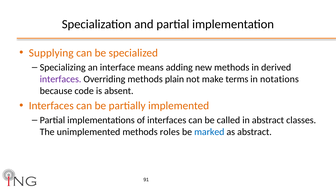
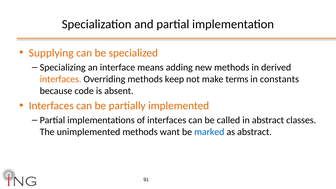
interfaces at (61, 79) colour: purple -> orange
plain: plain -> keep
notations: notations -> constants
roles: roles -> want
